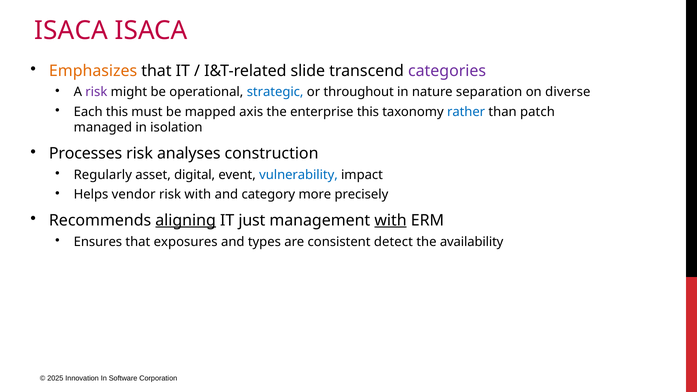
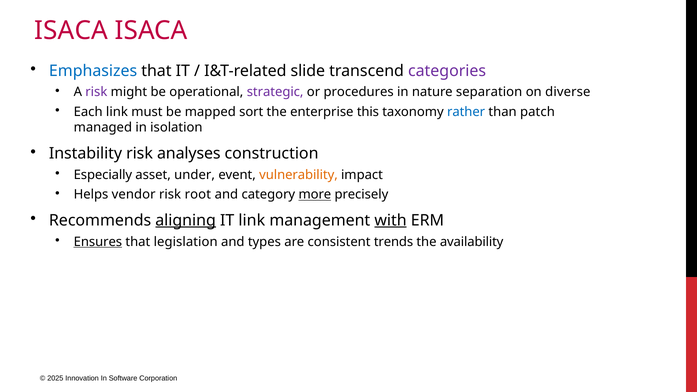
Emphasizes colour: orange -> blue
strategic colour: blue -> purple
throughout: throughout -> procedures
Each this: this -> link
axis: axis -> sort
Processes: Processes -> Instability
Regularly: Regularly -> Especially
digital: digital -> under
vulnerability colour: blue -> orange
risk with: with -> root
more underline: none -> present
IT just: just -> link
Ensures underline: none -> present
exposures: exposures -> legislation
detect: detect -> trends
